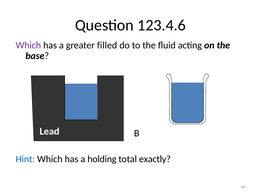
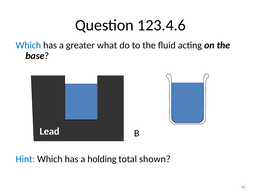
Which at (28, 45) colour: purple -> blue
filled: filled -> what
exactly: exactly -> shown
